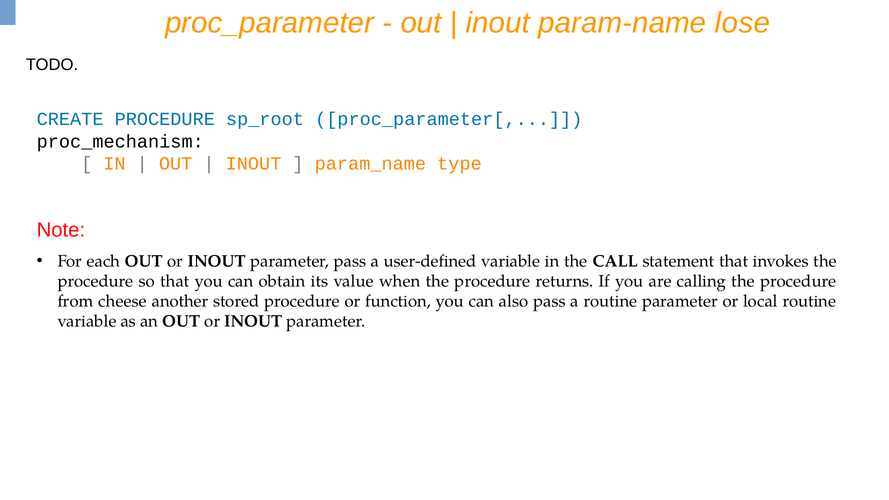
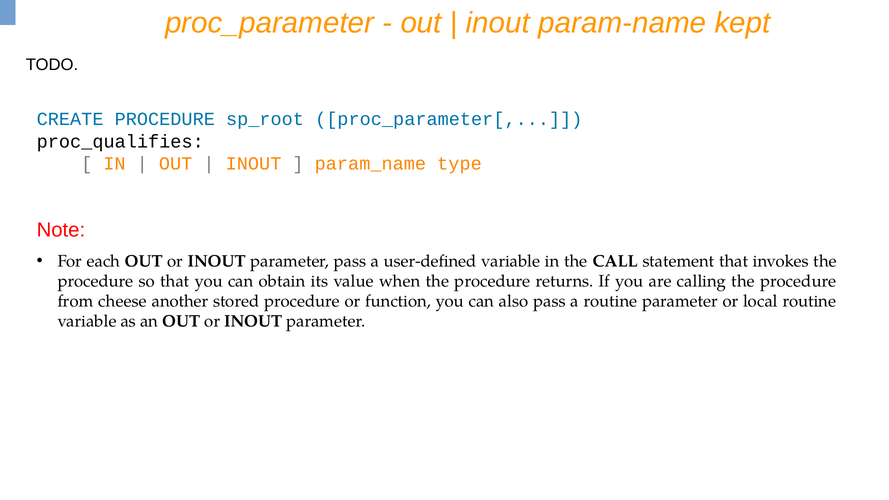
lose: lose -> kept
proc_mechanism: proc_mechanism -> proc_qualifies
